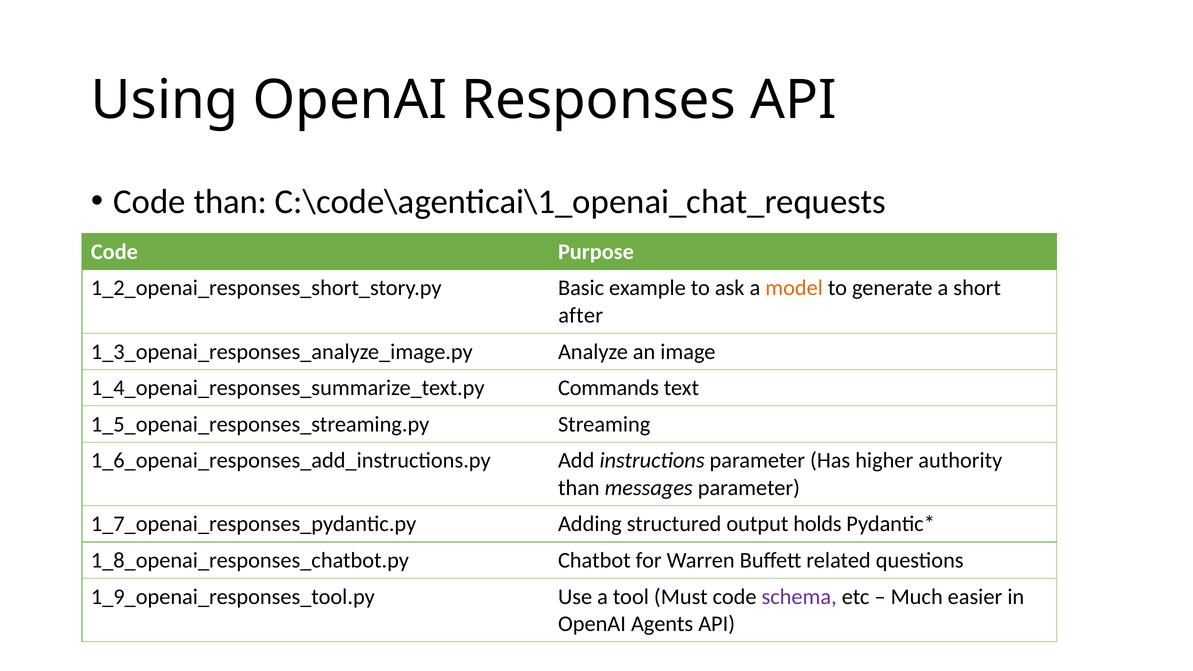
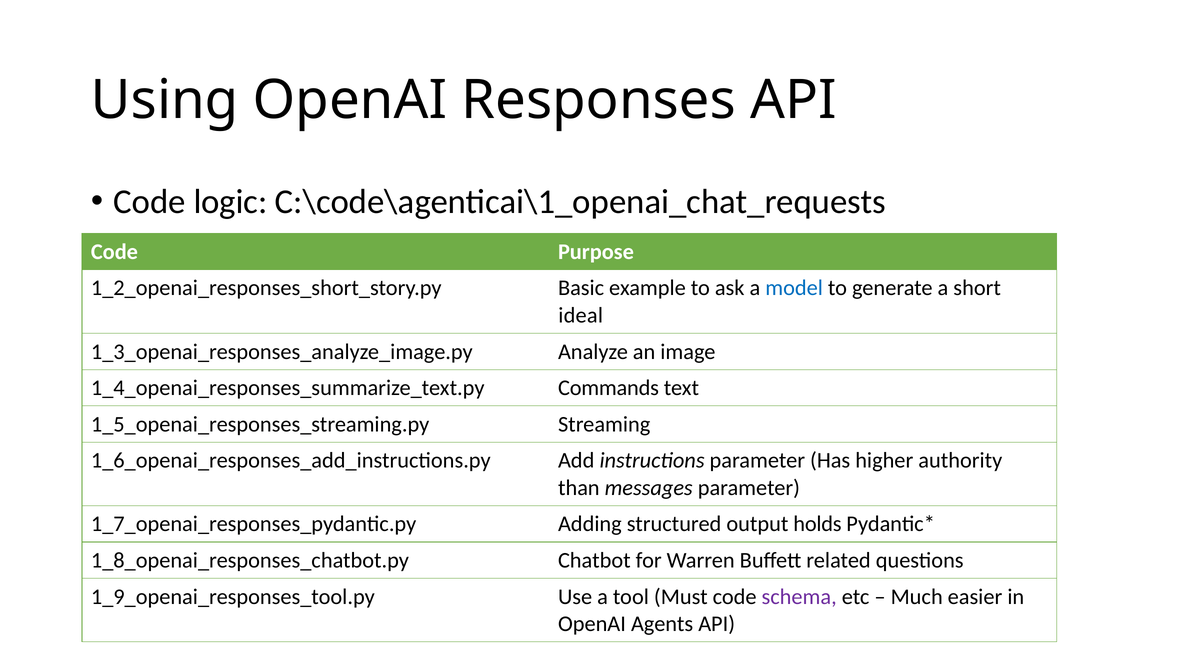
Code than: than -> logic
model colour: orange -> blue
after: after -> ideal
